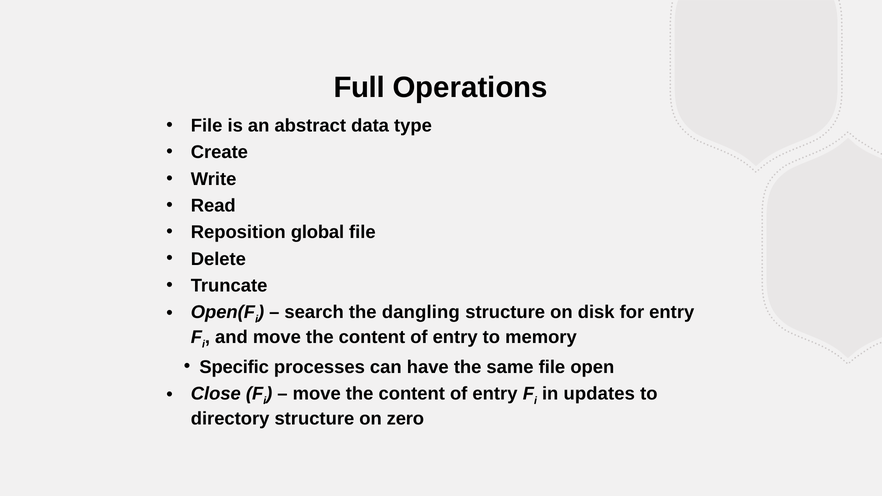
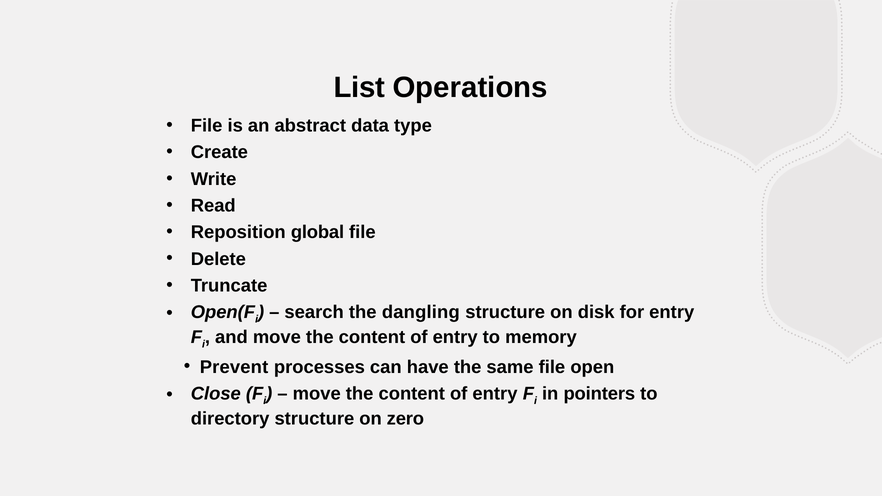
Full: Full -> List
Specific: Specific -> Prevent
updates: updates -> pointers
